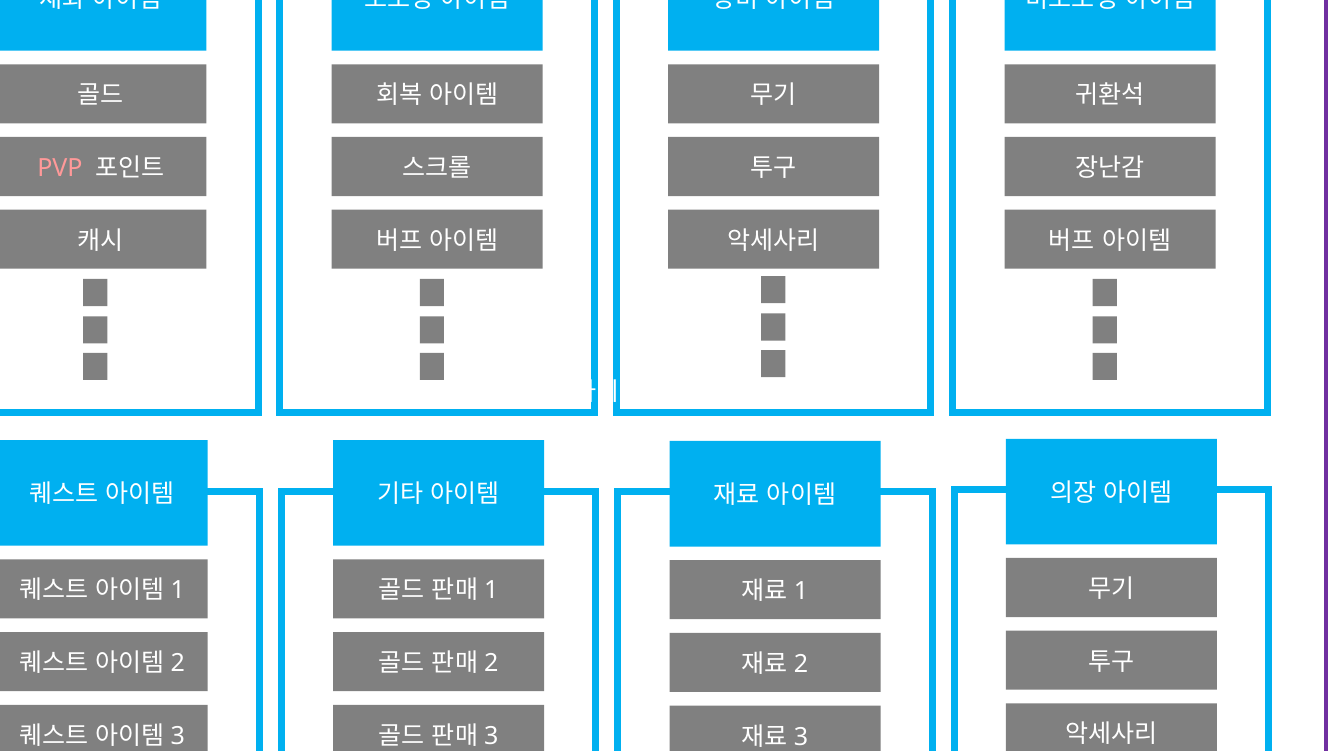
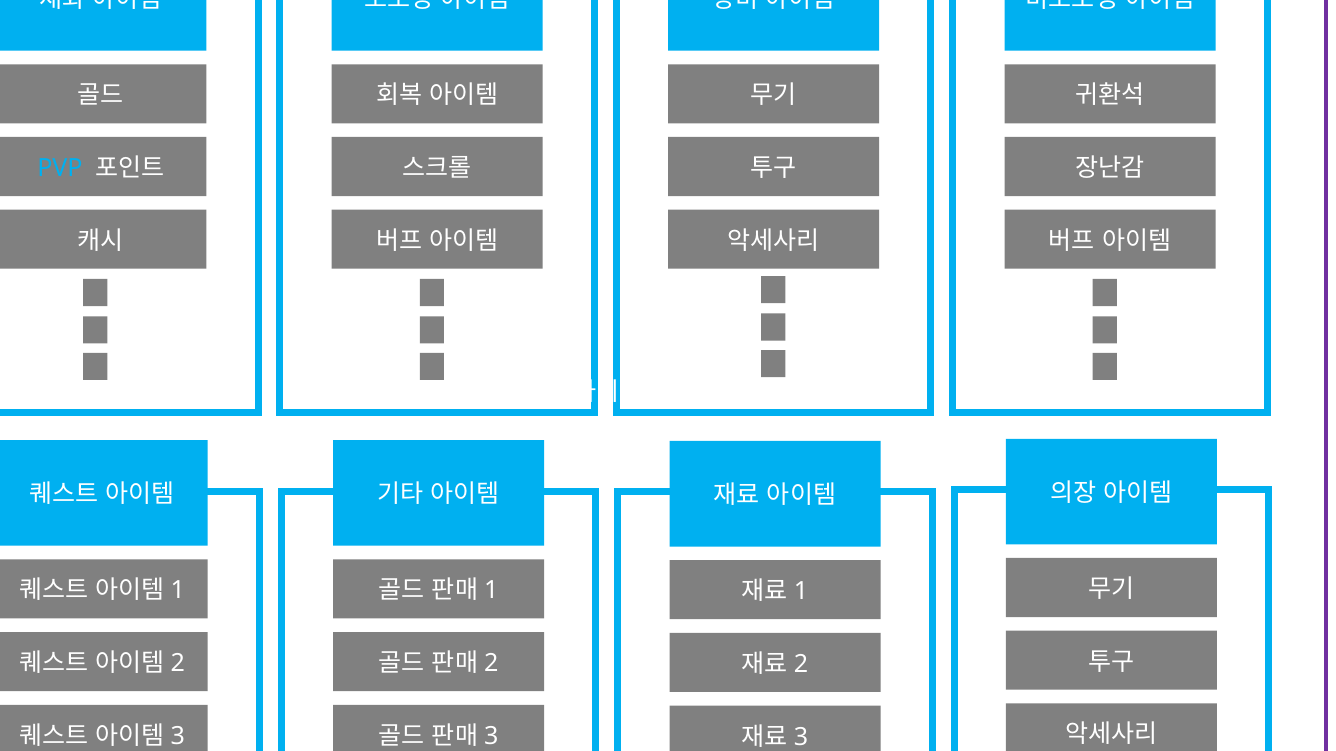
PVP colour: pink -> light blue
